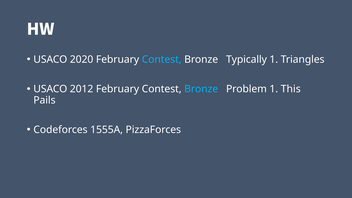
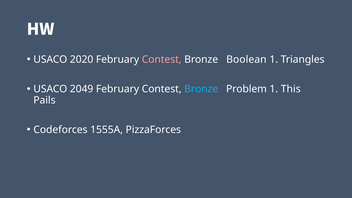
Contest at (162, 60) colour: light blue -> pink
Typically: Typically -> Boolean
2012: 2012 -> 2049
